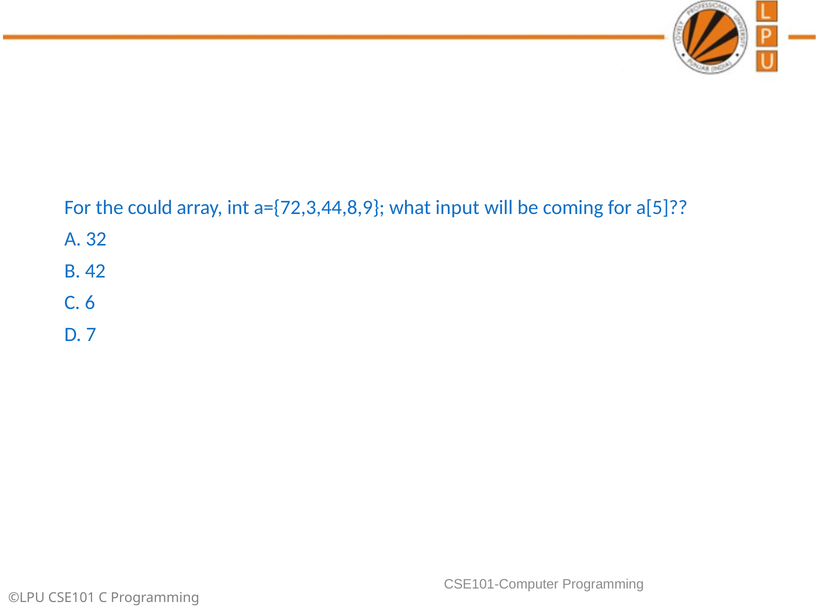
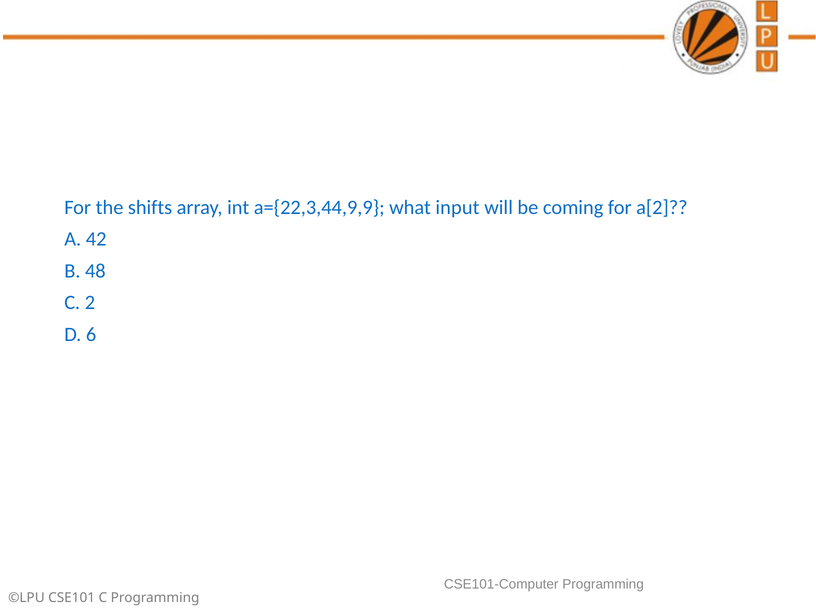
could: could -> shifts
a={72,3,44,8,9: a={72,3,44,8,9 -> a={22,3,44,9,9
a[5: a[5 -> a[2
32: 32 -> 42
42: 42 -> 48
6: 6 -> 2
7: 7 -> 6
